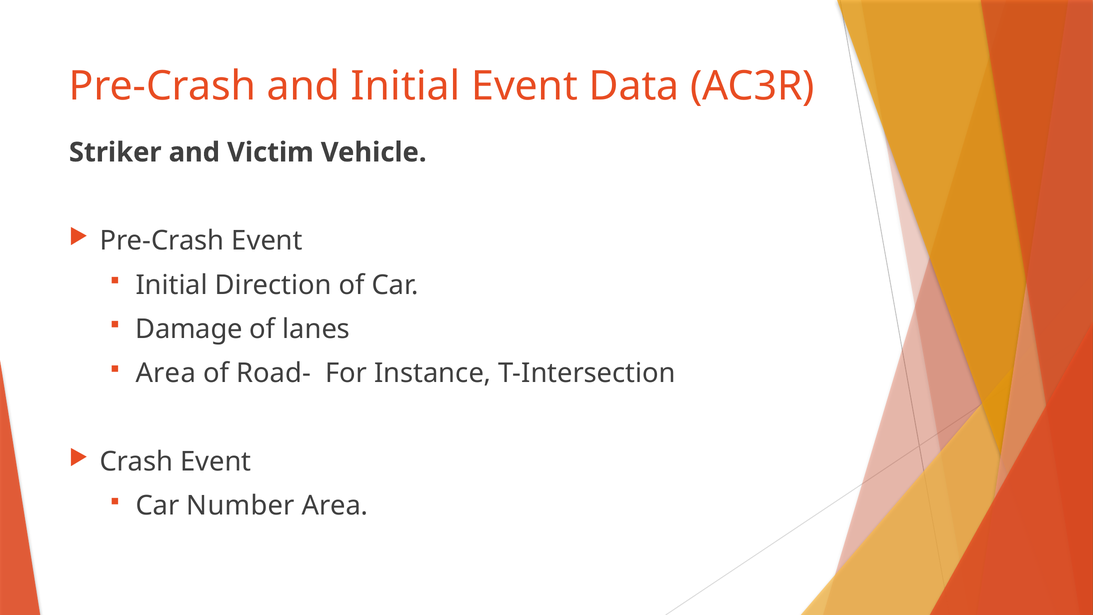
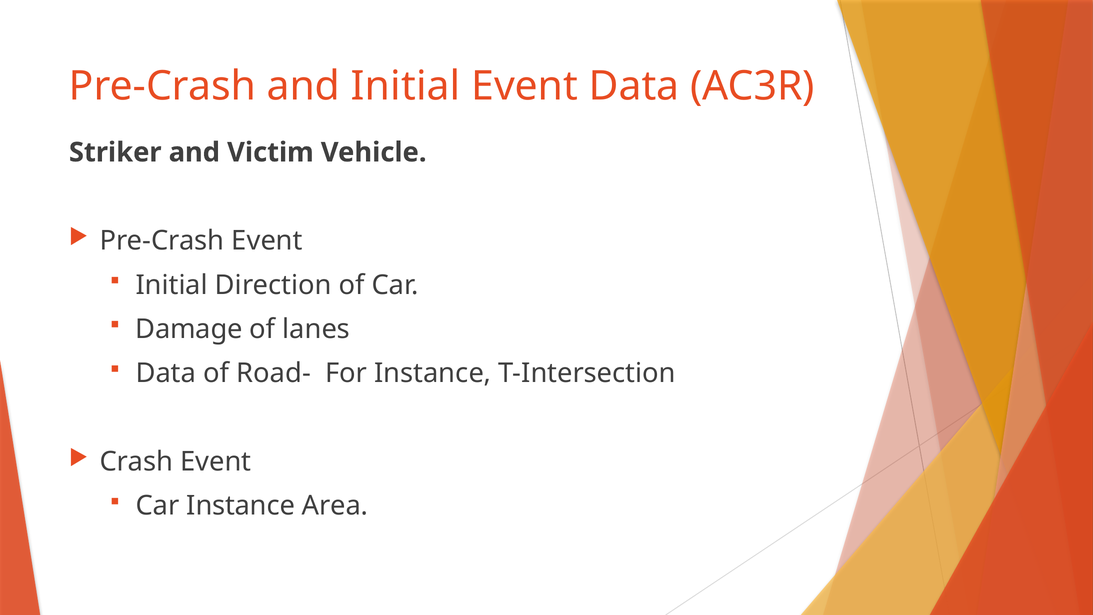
Area at (166, 373): Area -> Data
Car Number: Number -> Instance
